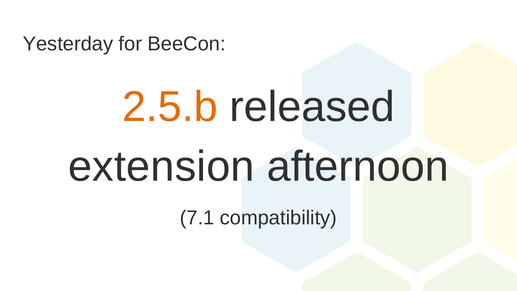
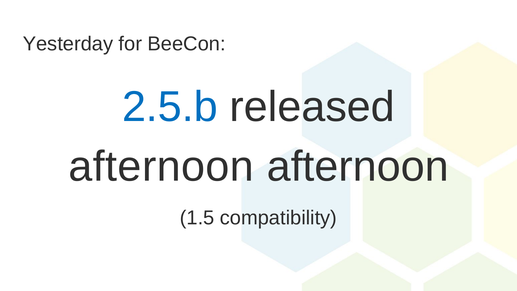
2.5.b colour: orange -> blue
extension at (161, 166): extension -> afternoon
7.1: 7.1 -> 1.5
